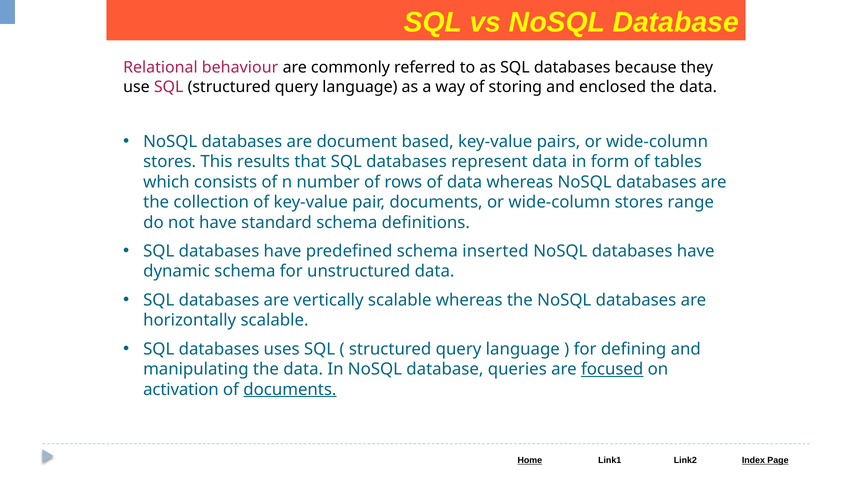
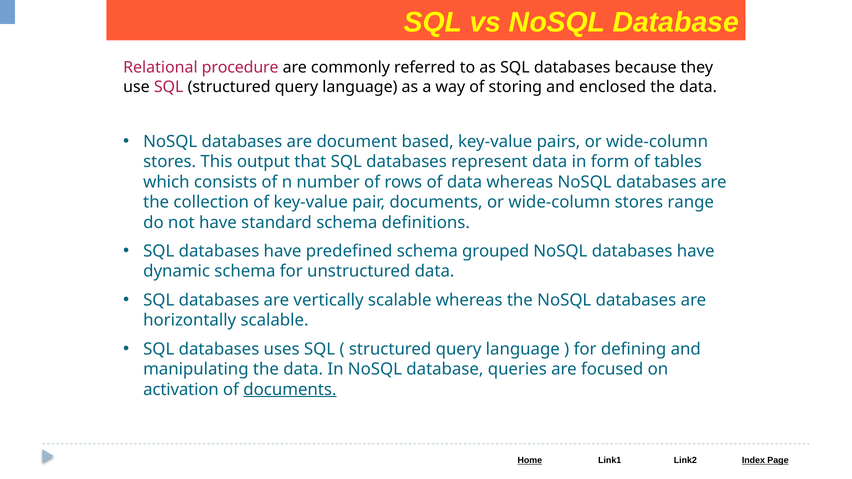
behaviour: behaviour -> procedure
results: results -> output
inserted: inserted -> grouped
focused underline: present -> none
